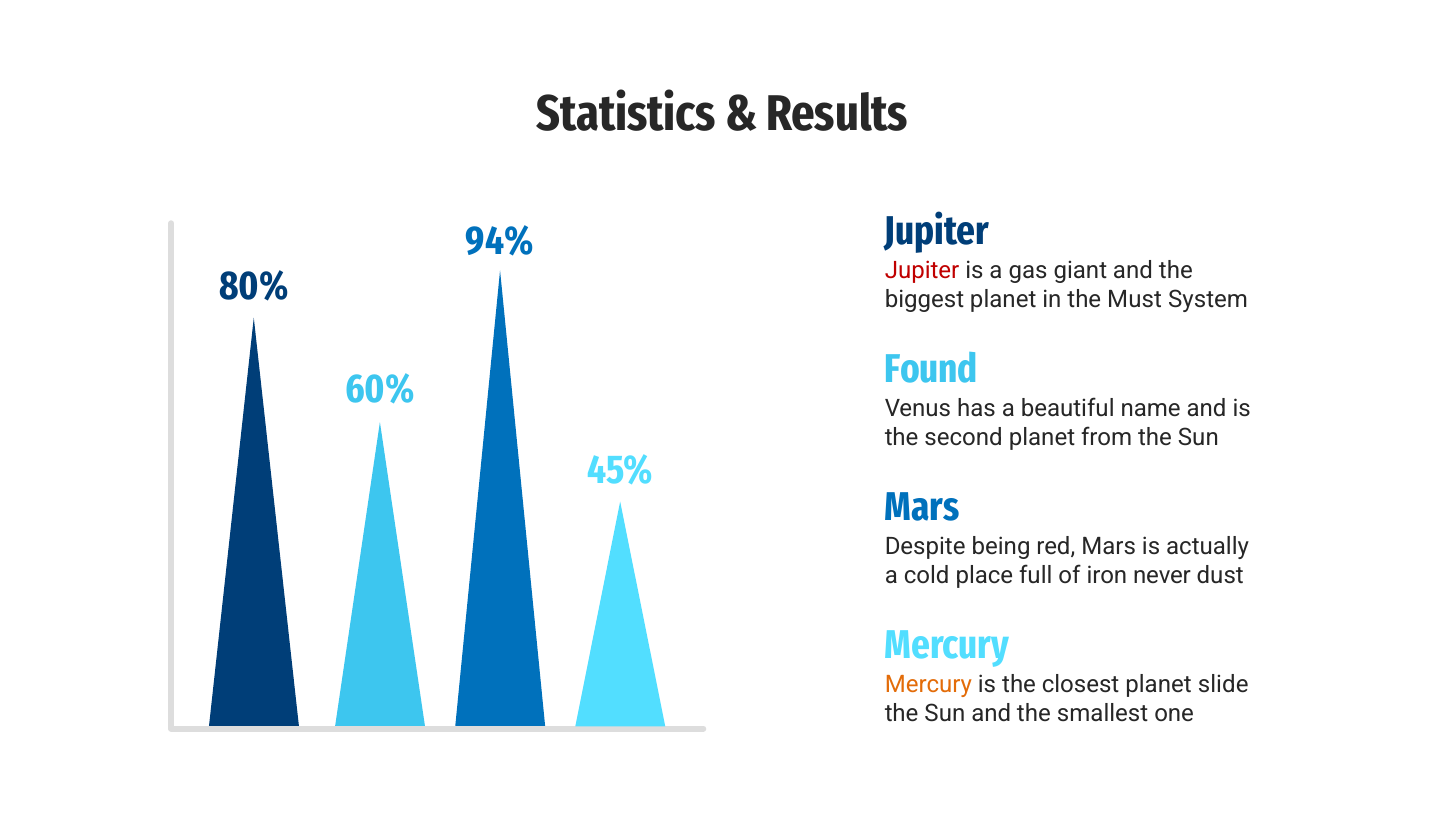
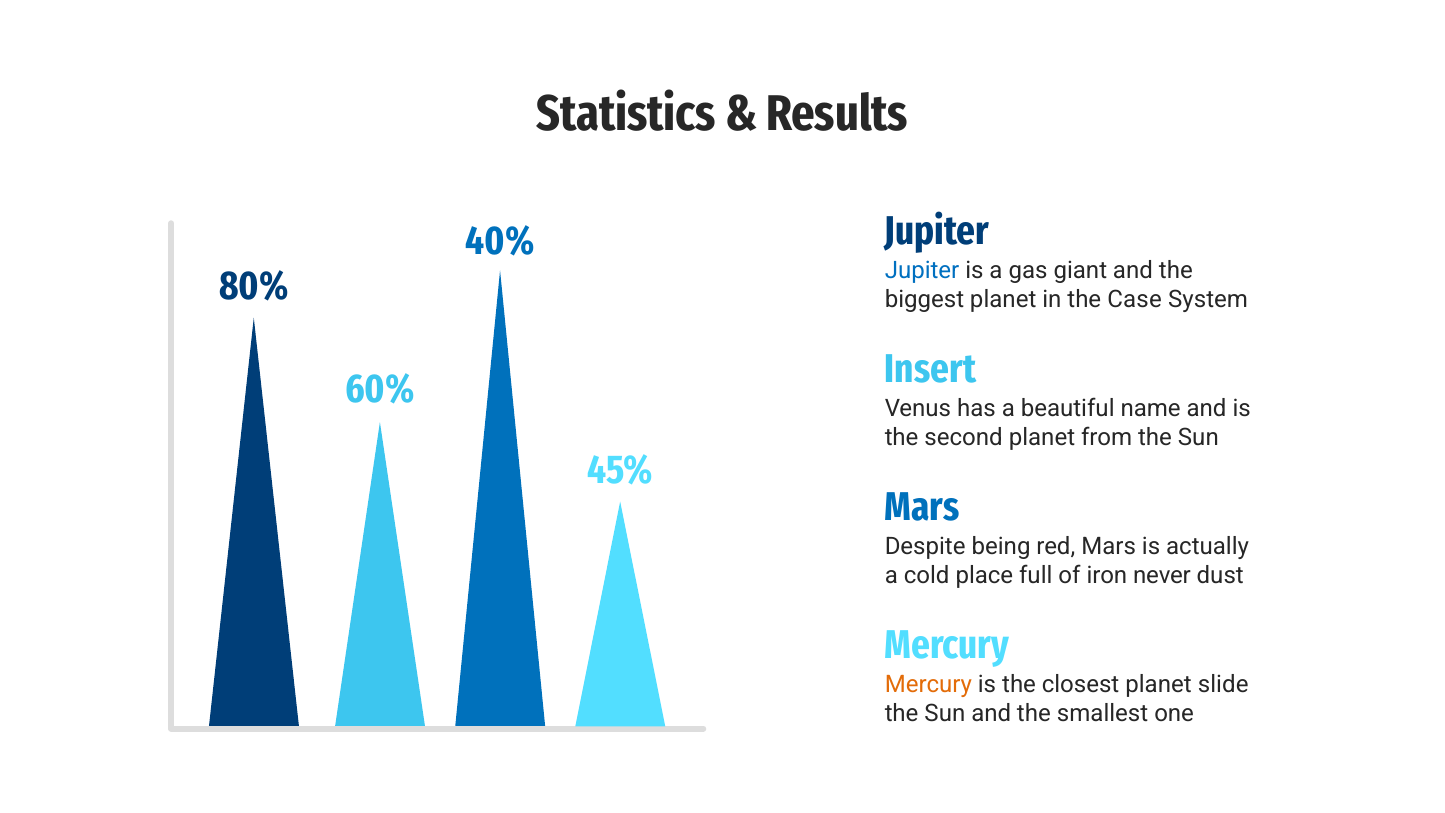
94%: 94% -> 40%
Jupiter at (922, 270) colour: red -> blue
Must: Must -> Case
Found: Found -> Insert
